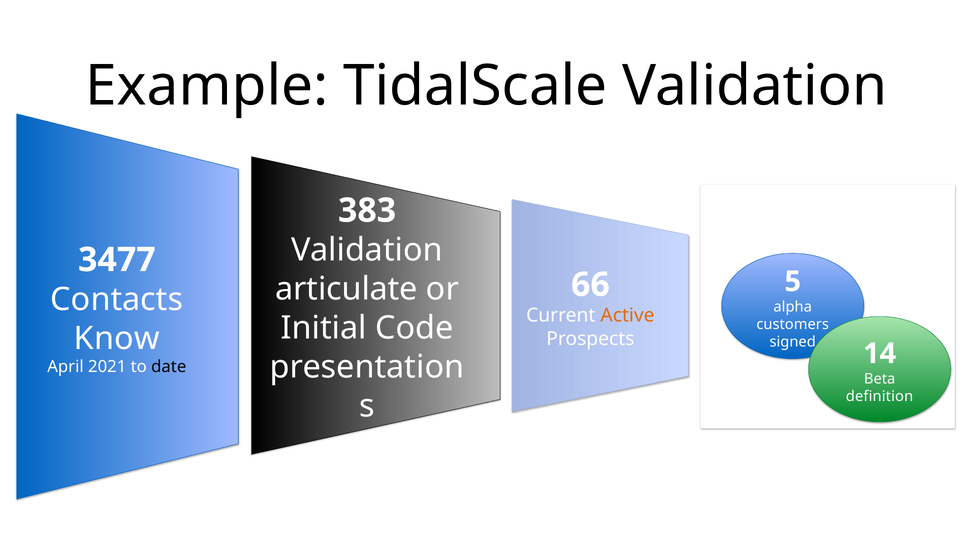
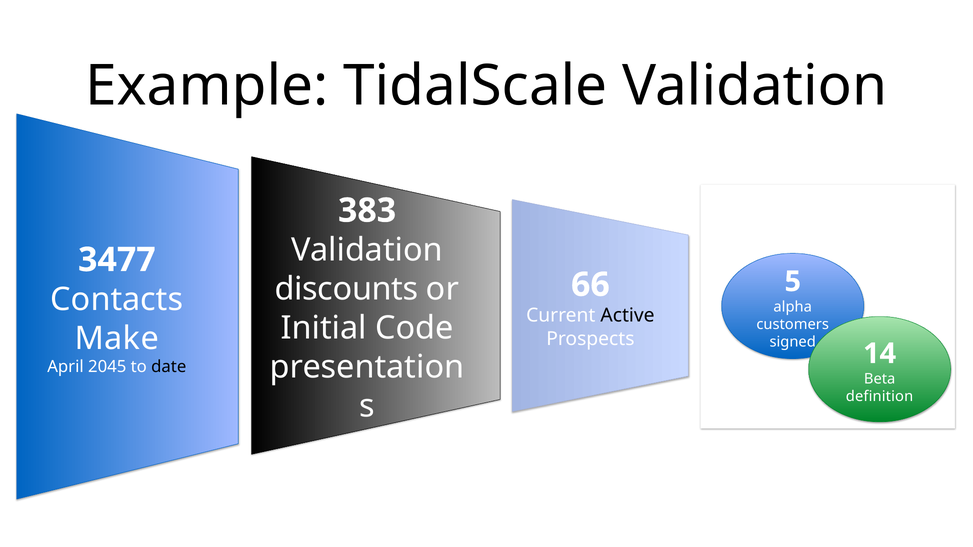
articulate: articulate -> discounts
Active colour: orange -> black
Know: Know -> Make
2021: 2021 -> 2045
